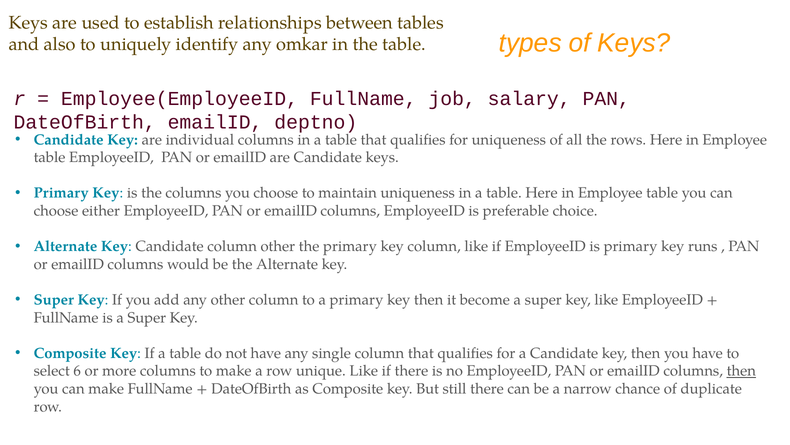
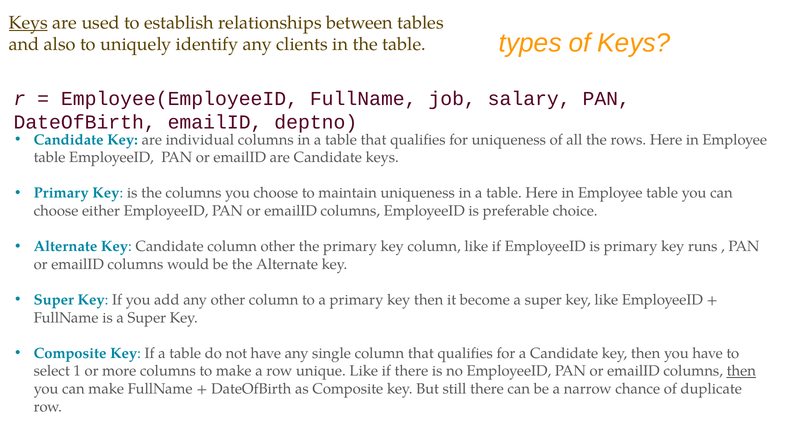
Keys at (28, 23) underline: none -> present
omkar: omkar -> clients
6: 6 -> 1
